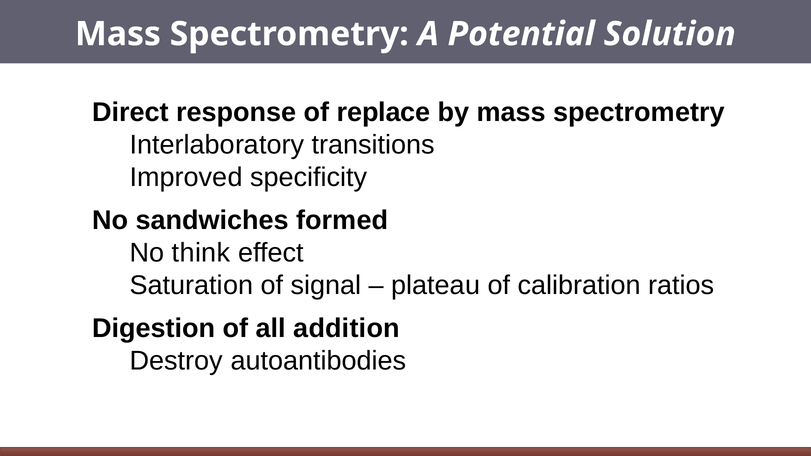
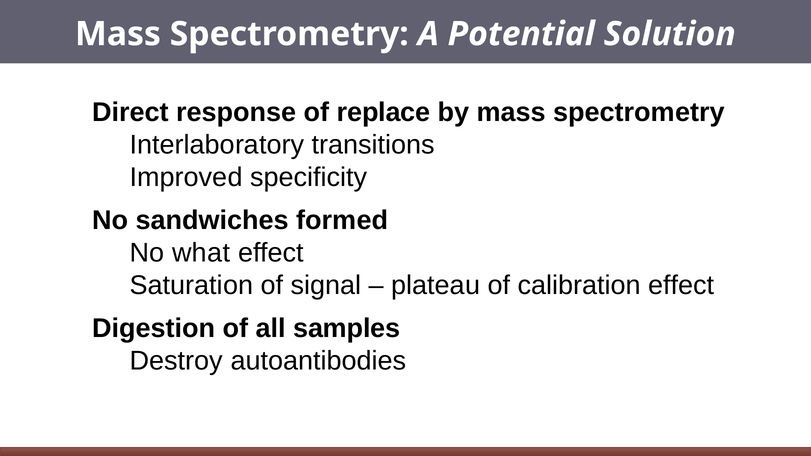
think: think -> what
calibration ratios: ratios -> effect
addition: addition -> samples
